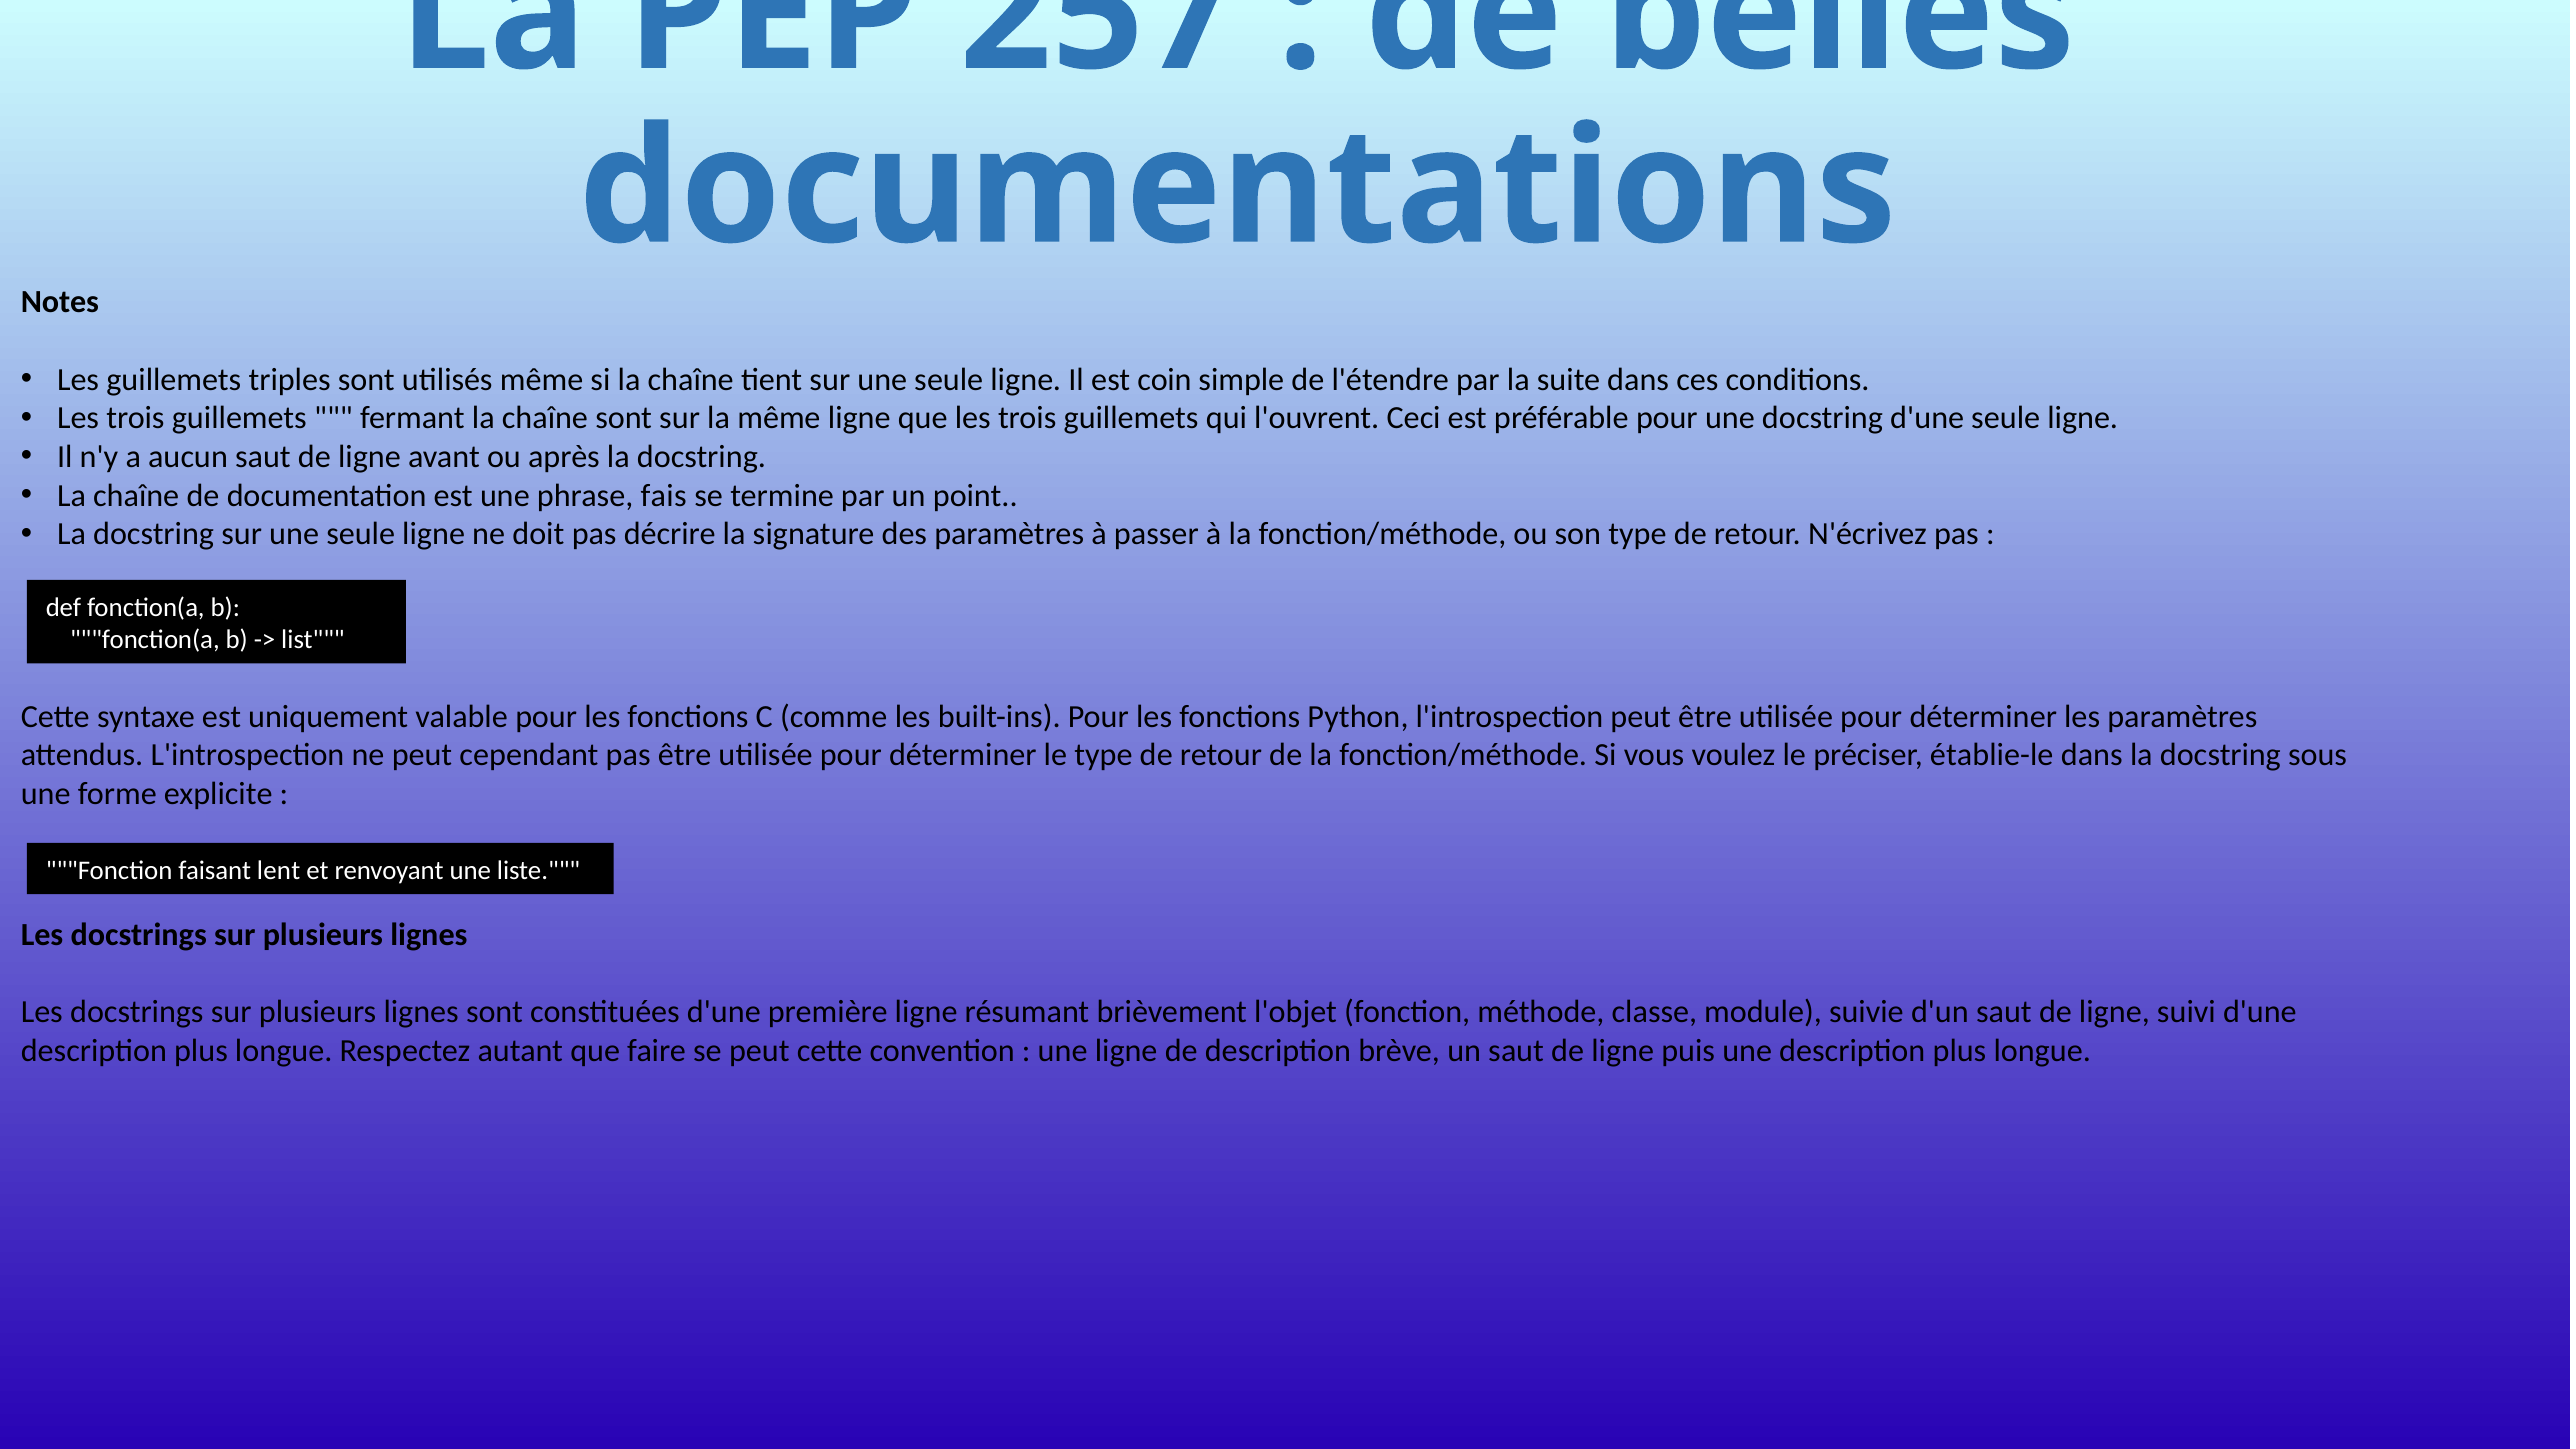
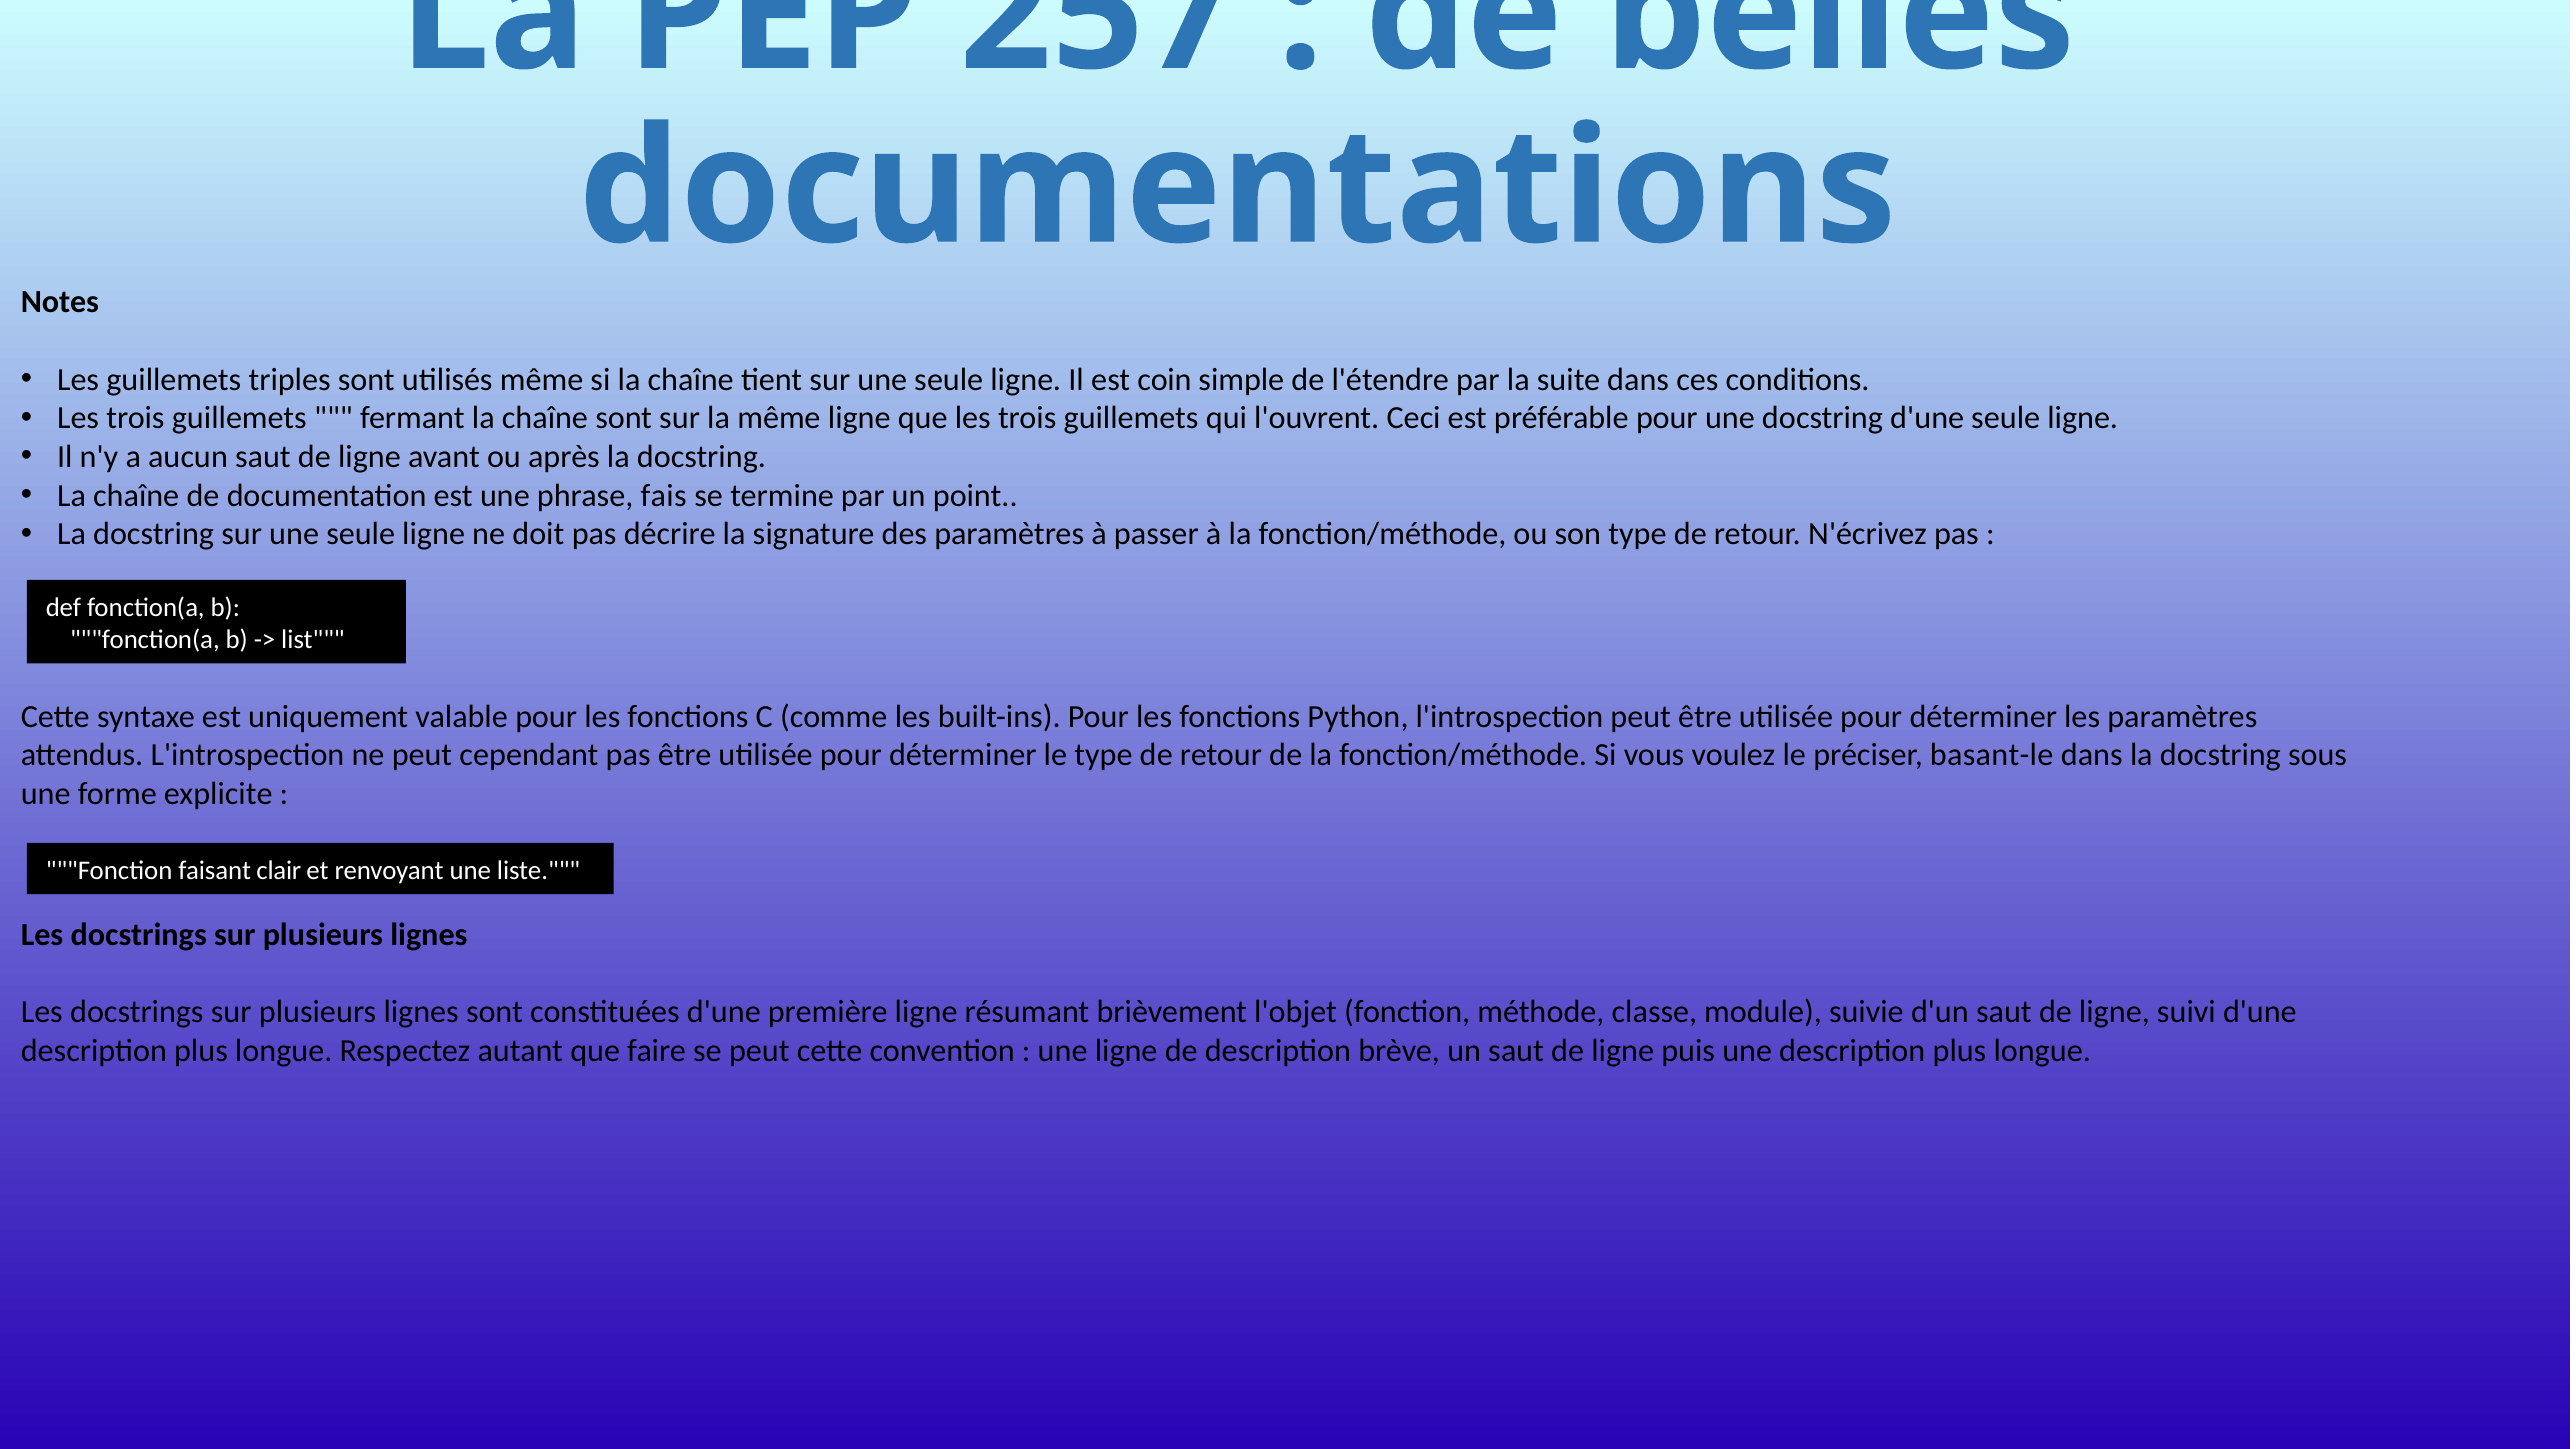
établie-le: établie-le -> basant-le
lent: lent -> clair
